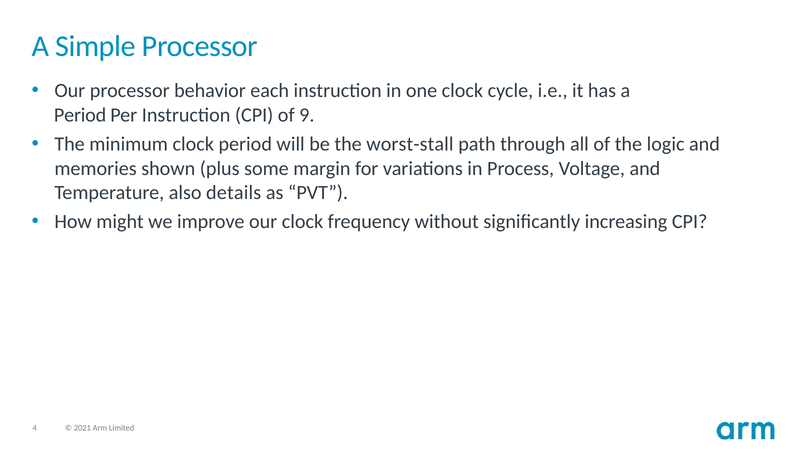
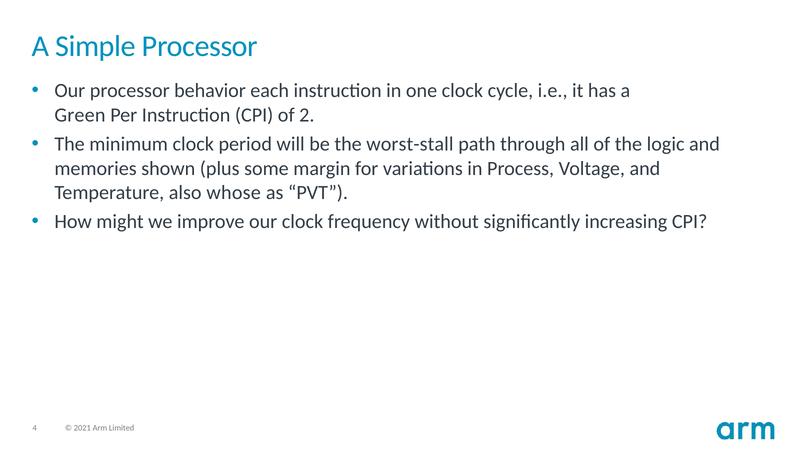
Period at (80, 115): Period -> Green
9: 9 -> 2
details: details -> whose
